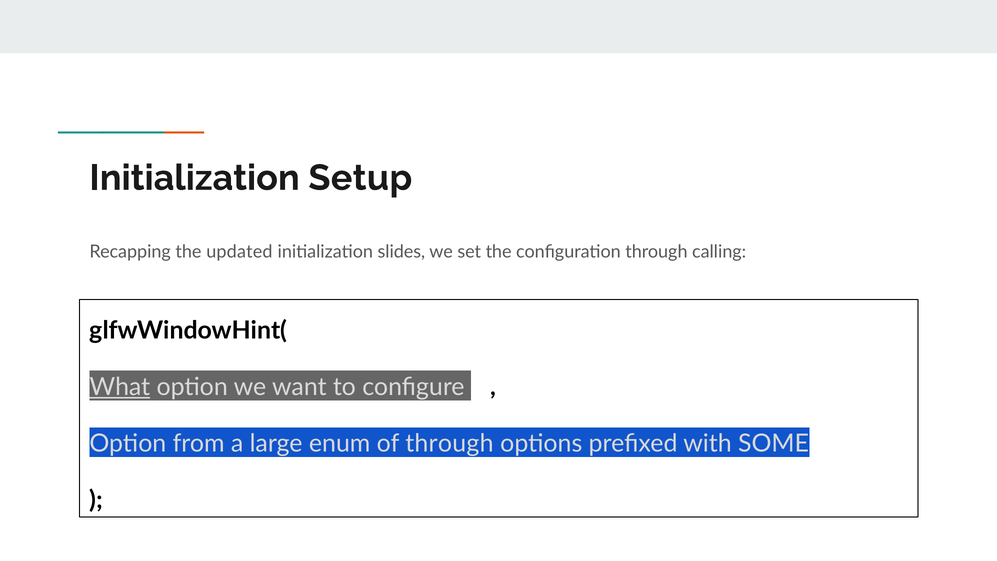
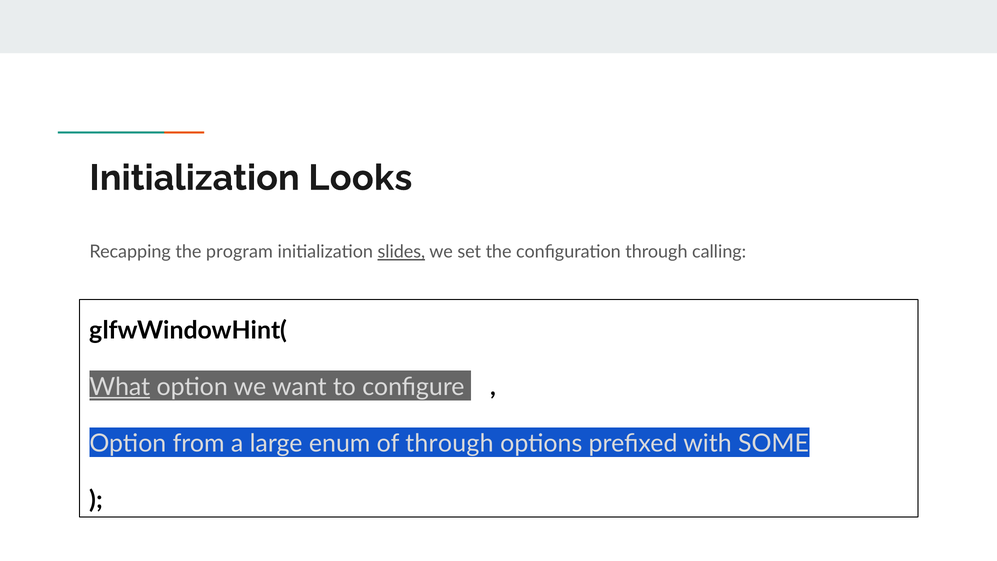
Setup: Setup -> Looks
updated: updated -> program
slides underline: none -> present
